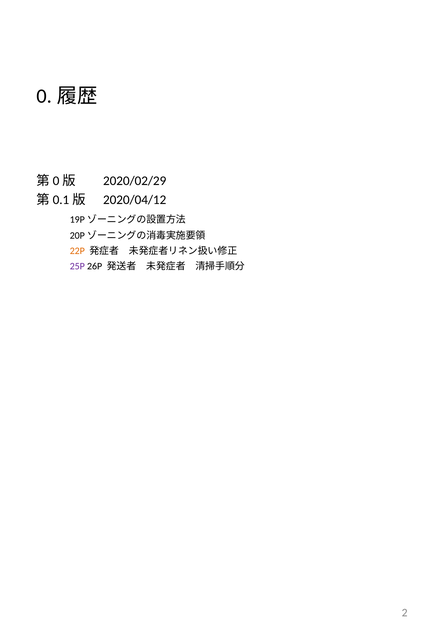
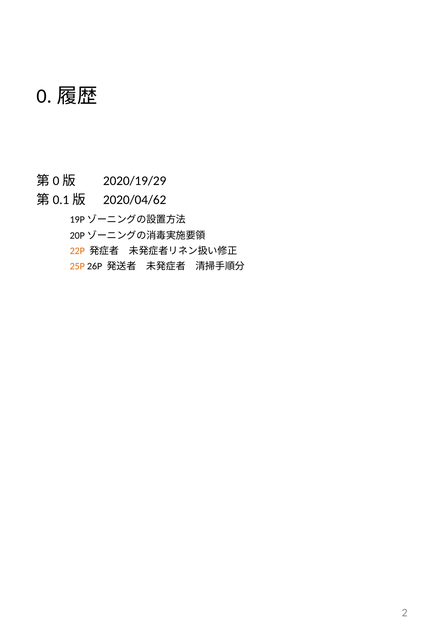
2020/02/29: 2020/02/29 -> 2020/19/29
2020/04/12: 2020/04/12 -> 2020/04/62
25P colour: purple -> orange
